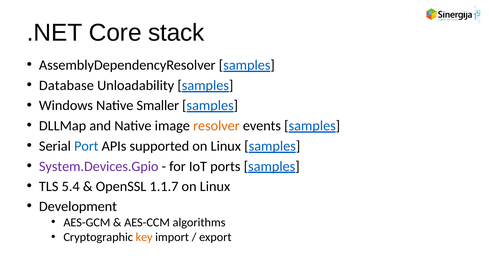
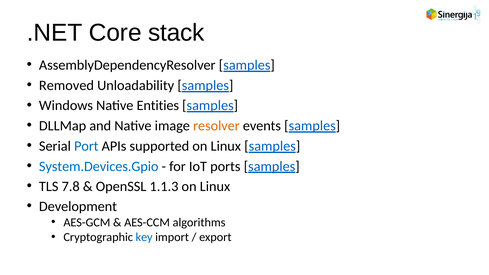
Database: Database -> Removed
Smaller: Smaller -> Entities
System.Devices.Gpio colour: purple -> blue
5.4: 5.4 -> 7.8
1.1.7: 1.1.7 -> 1.1.3
key colour: orange -> blue
